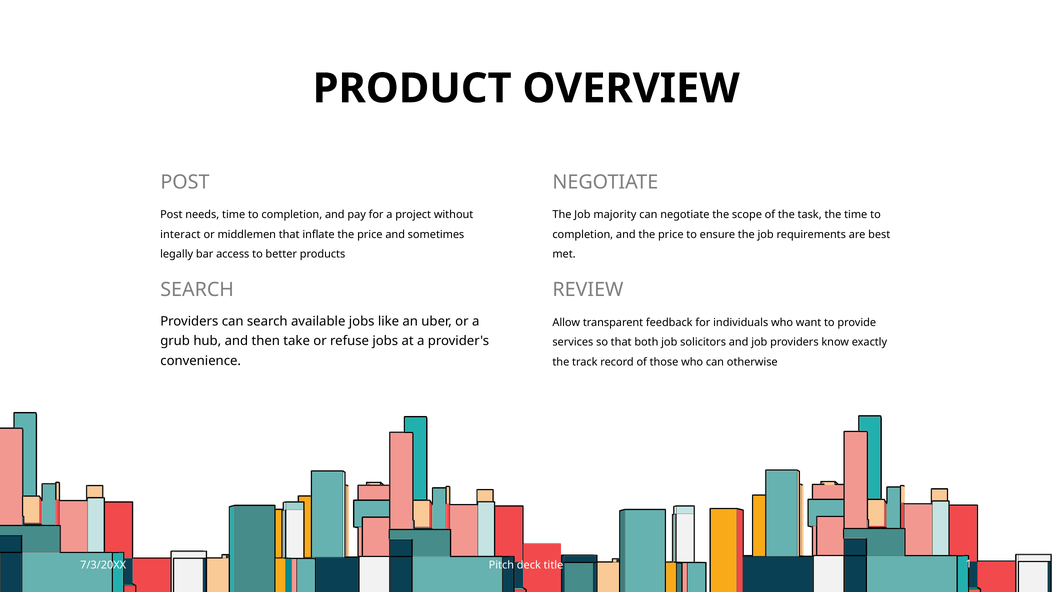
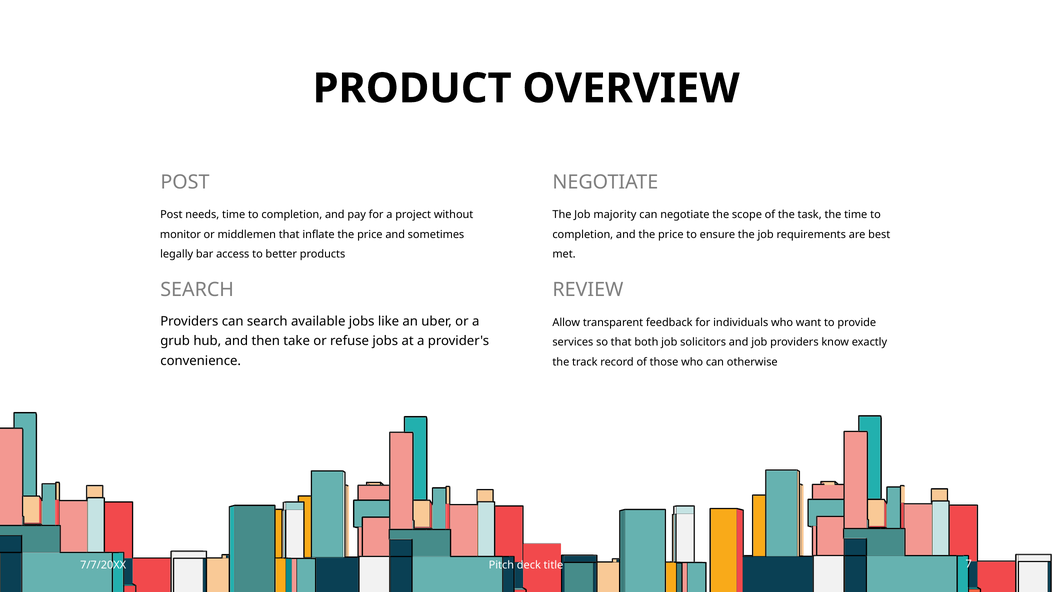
interact: interact -> monitor
7/3/20XX: 7/3/20XX -> 7/7/20XX
1: 1 -> 7
